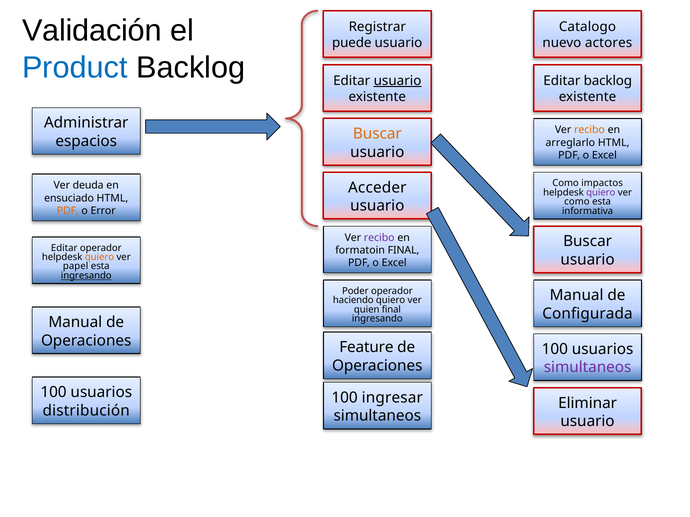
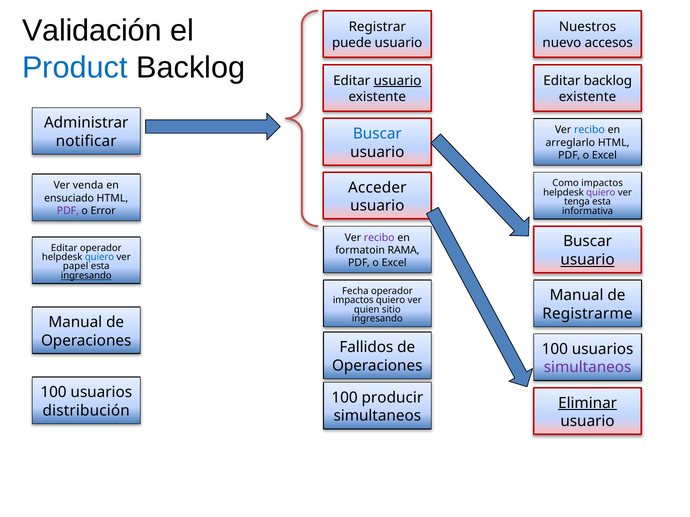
Catalogo: Catalogo -> Nuestros
actores: actores -> accesos
recibo at (589, 130) colour: orange -> blue
Buscar at (377, 134) colour: orange -> blue
espacios: espacios -> notificar
deuda: deuda -> venda
como at (577, 202): como -> tenga
PDF at (68, 211) colour: orange -> purple
formatoin FINAL: FINAL -> RAMA
quiero at (100, 257) colour: orange -> blue
usuario at (588, 260) underline: none -> present
Poder: Poder -> Fecha
haciendo at (353, 300): haciendo -> impactos
quien final: final -> sitio
Configurada: Configurada -> Registrarme
Feature: Feature -> Fallidos
ingresar: ingresar -> producir
Eliminar underline: none -> present
